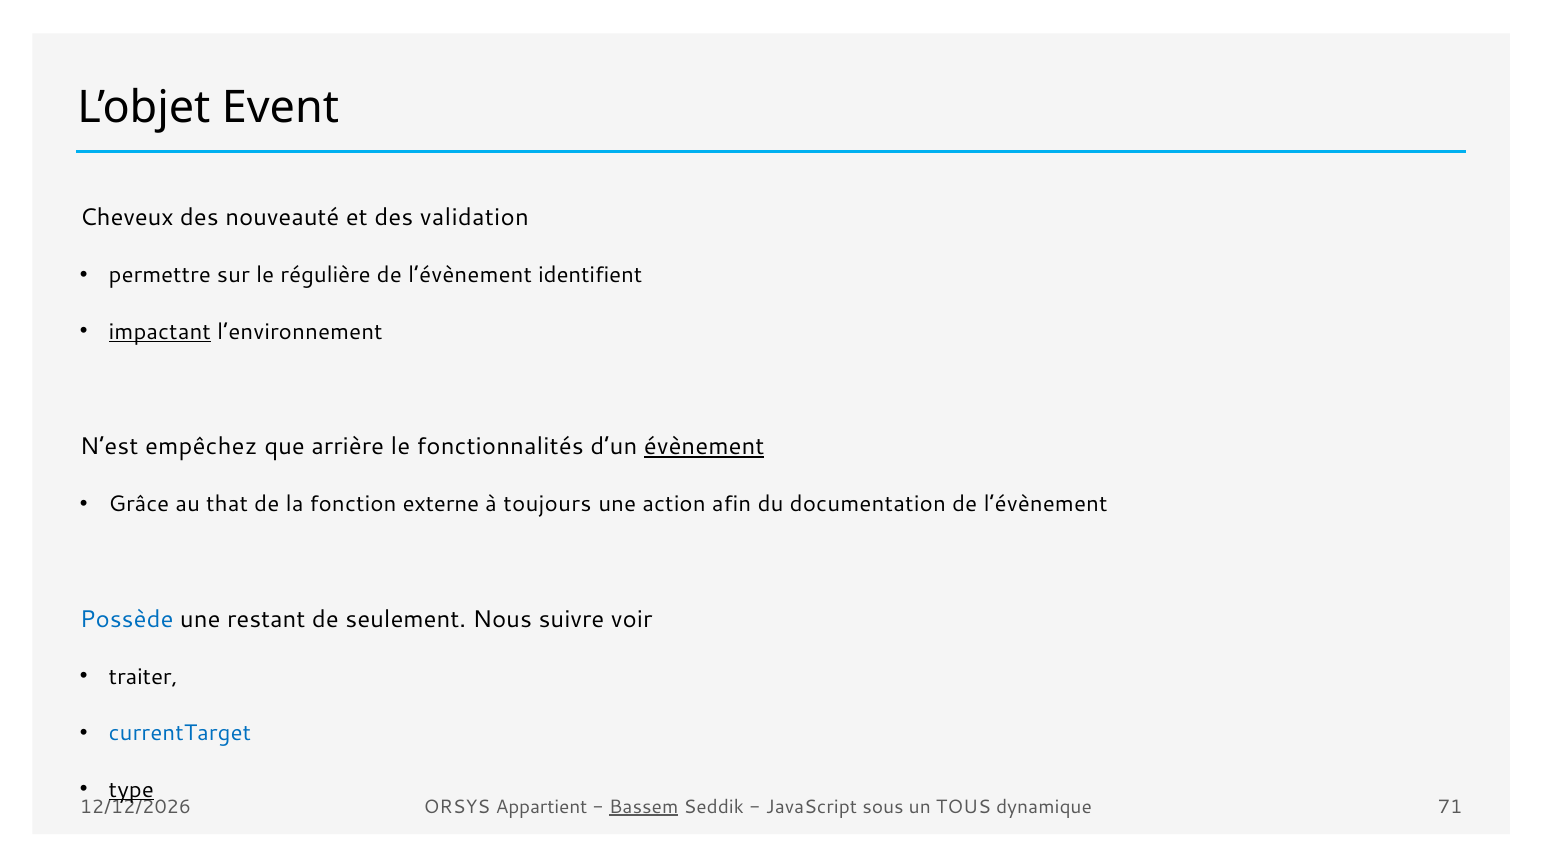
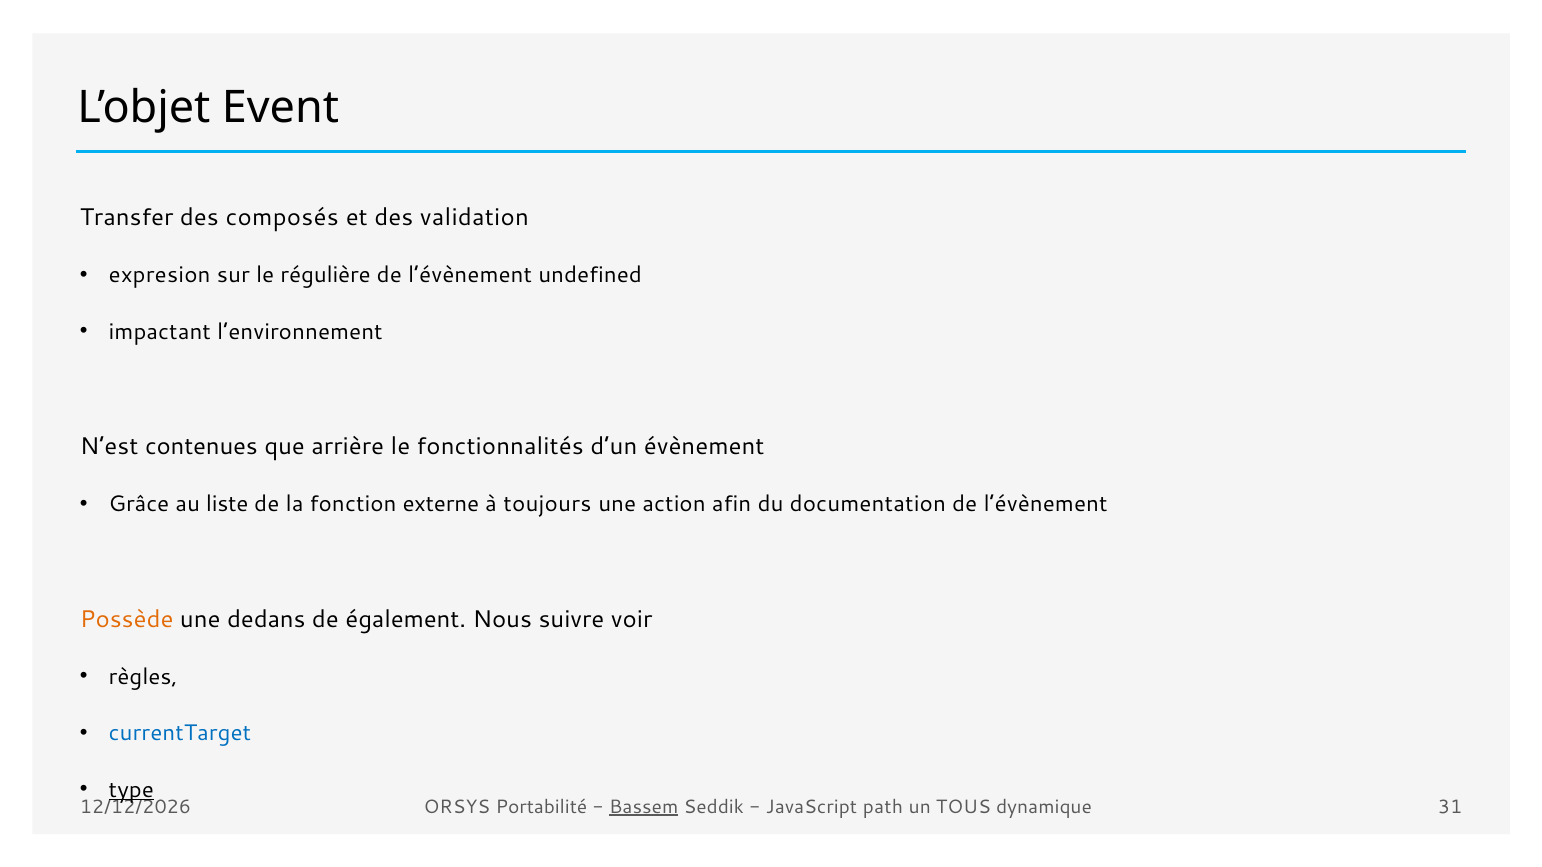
Cheveux: Cheveux -> Transfer
nouveauté: nouveauté -> composés
permettre: permettre -> expresion
identifient: identifient -> undefined
impactant underline: present -> none
empêchez: empêchez -> contenues
évènement underline: present -> none
that: that -> liste
Possède colour: blue -> orange
restant: restant -> dedans
seulement: seulement -> également
traiter: traiter -> règles
Appartient: Appartient -> Portabilité
sous: sous -> path
71: 71 -> 31
